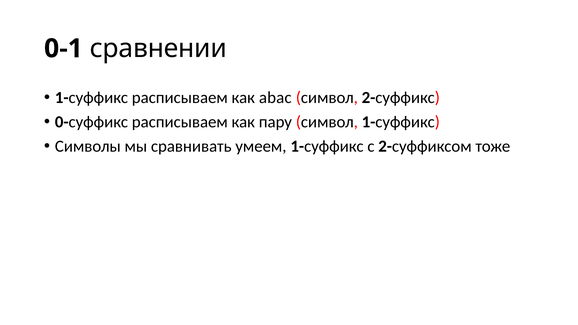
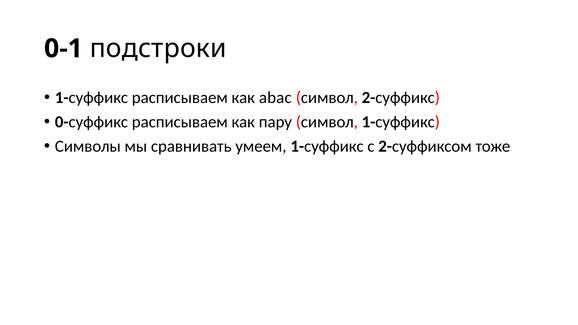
сравнении: сравнении -> подстроки
